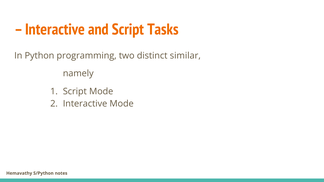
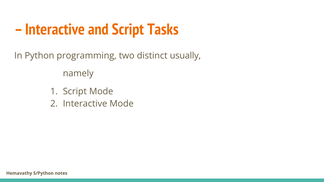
similar: similar -> usually
